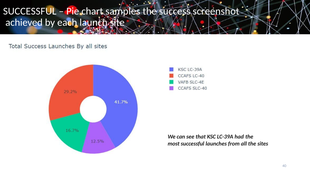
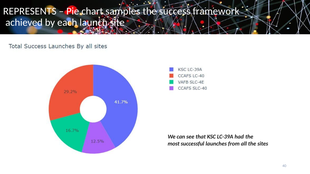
SUCCESSFUL at (30, 11): SUCCESSFUL -> REPRESENTS
success screenshot: screenshot -> framework
